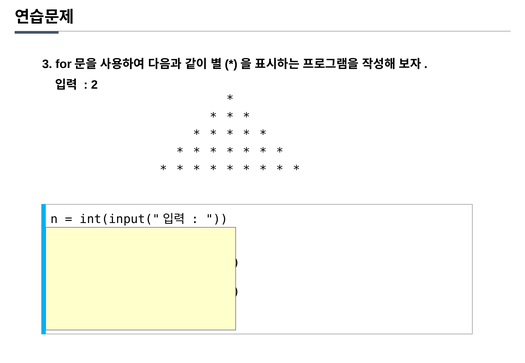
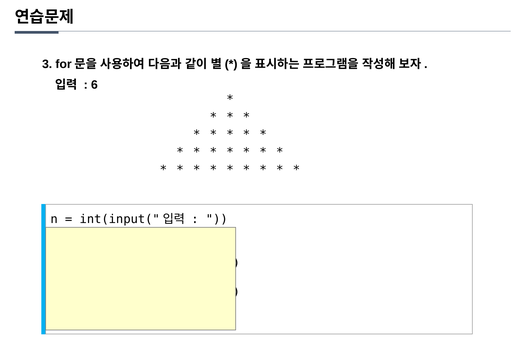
2: 2 -> 6
